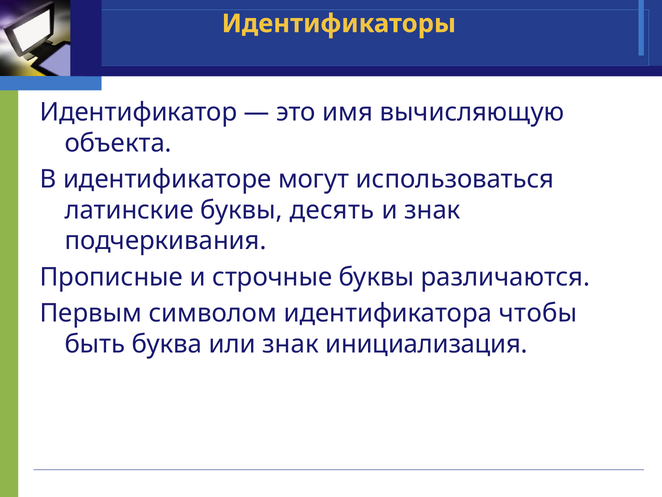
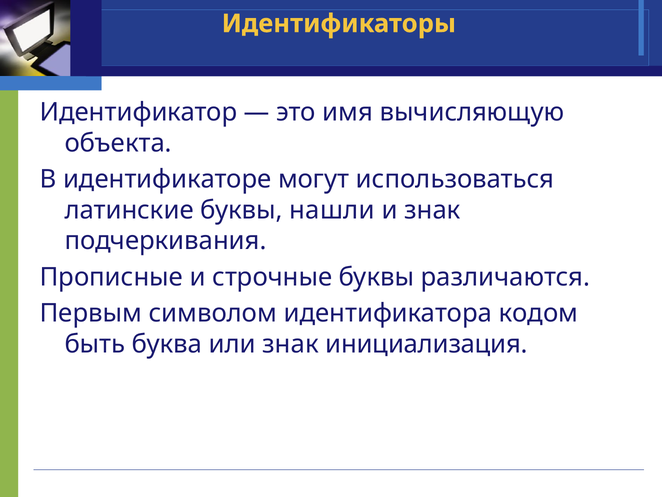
десять: десять -> нашли
чтобы: чтобы -> кодом
